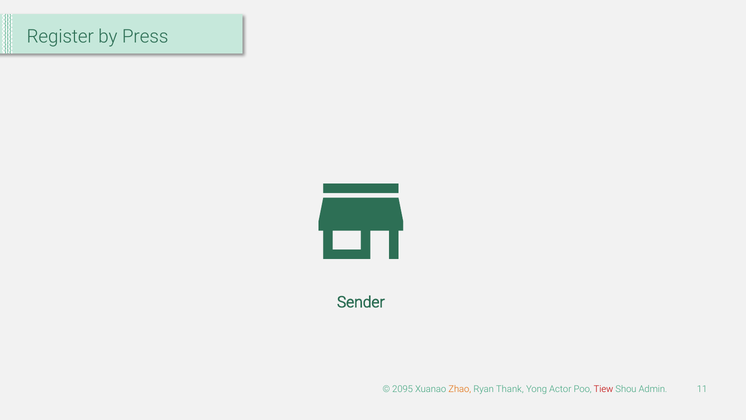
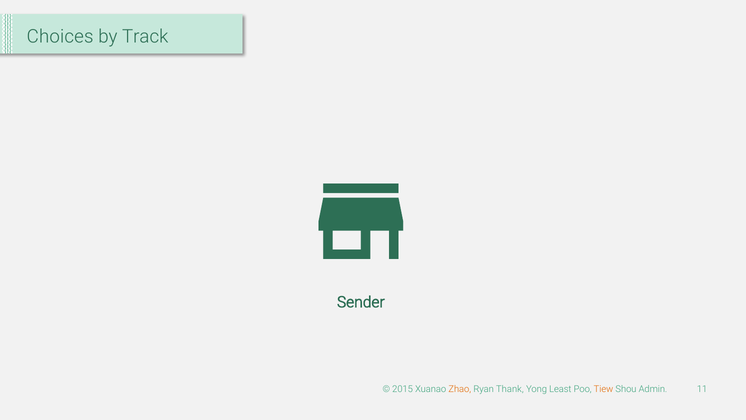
Register: Register -> Choices
Press: Press -> Track
2095: 2095 -> 2015
Actor: Actor -> Least
Tiew colour: red -> orange
